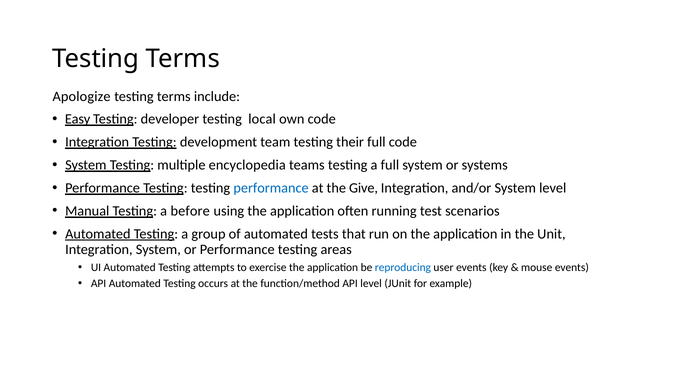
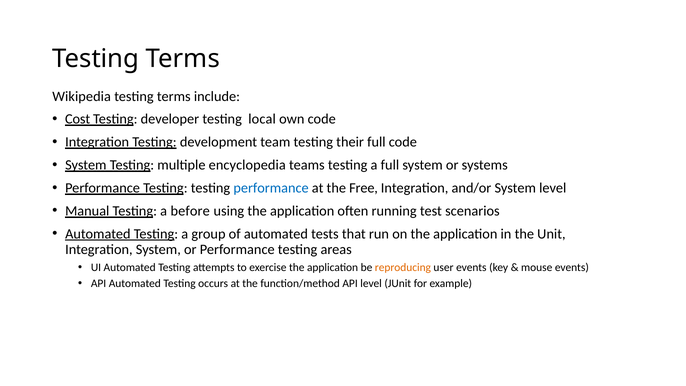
Apologize: Apologize -> Wikipedia
Easy: Easy -> Cost
Give: Give -> Free
reproducing colour: blue -> orange
